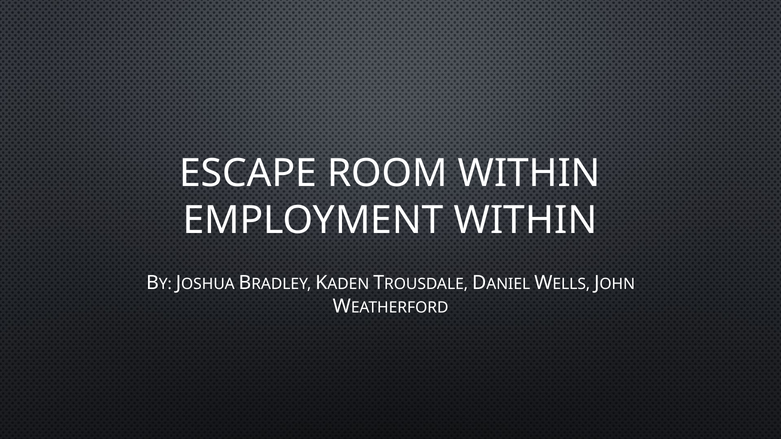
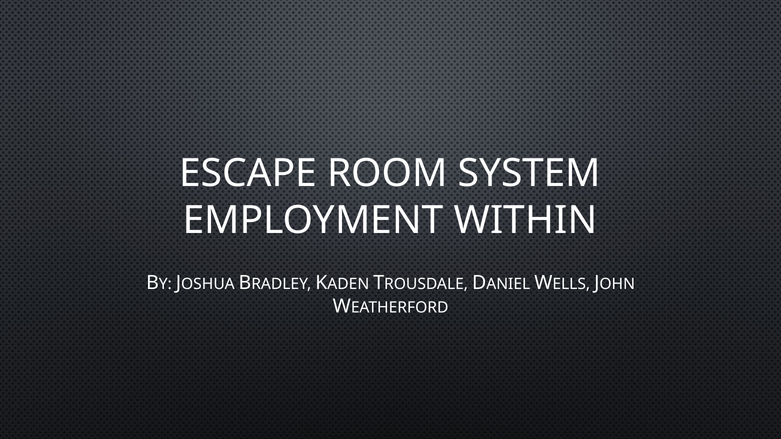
ROOM WITHIN: WITHIN -> SYSTEM
